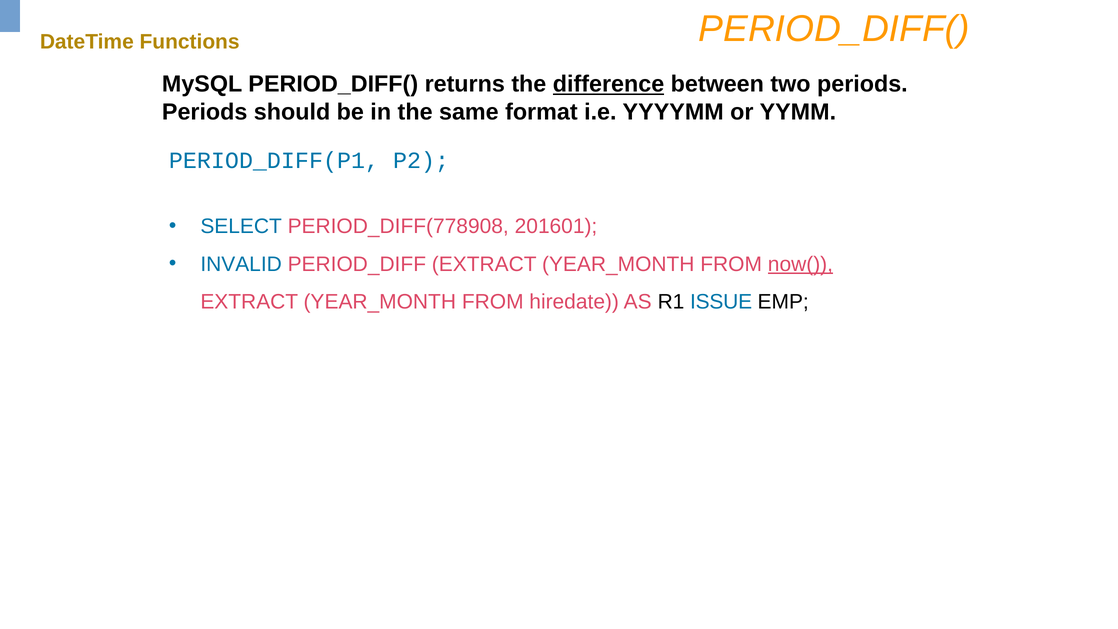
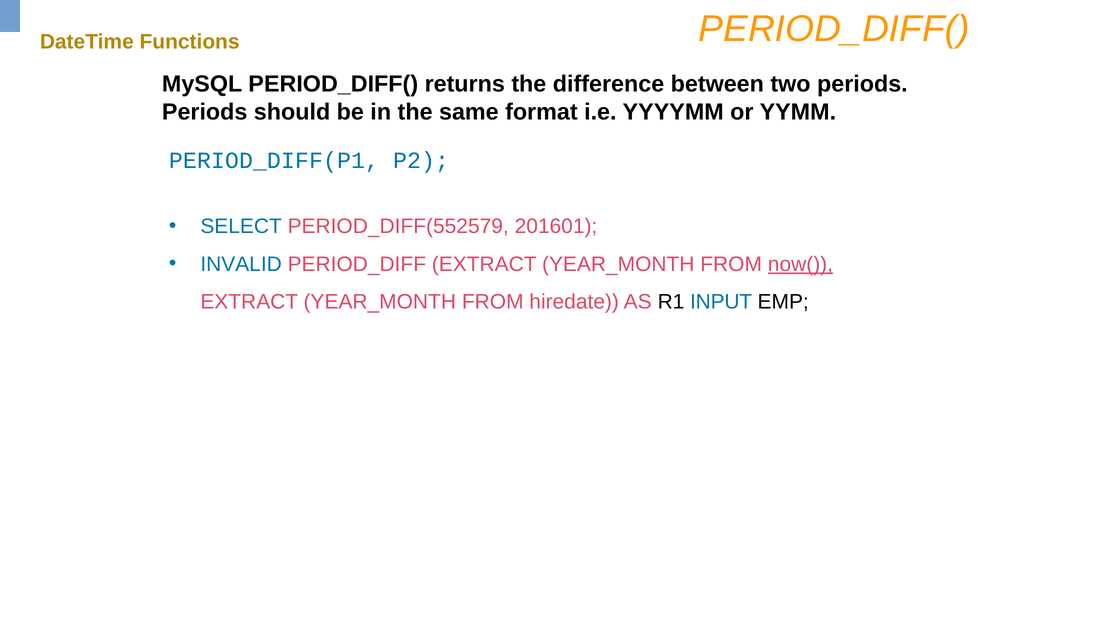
difference underline: present -> none
PERIOD_DIFF(778908: PERIOD_DIFF(778908 -> PERIOD_DIFF(552579
ISSUE: ISSUE -> INPUT
